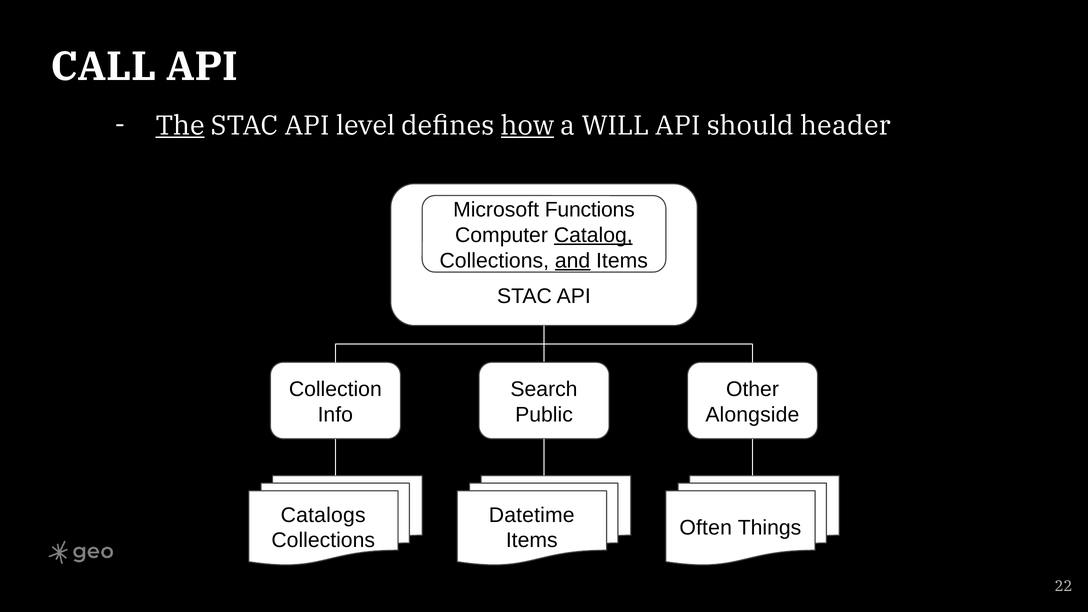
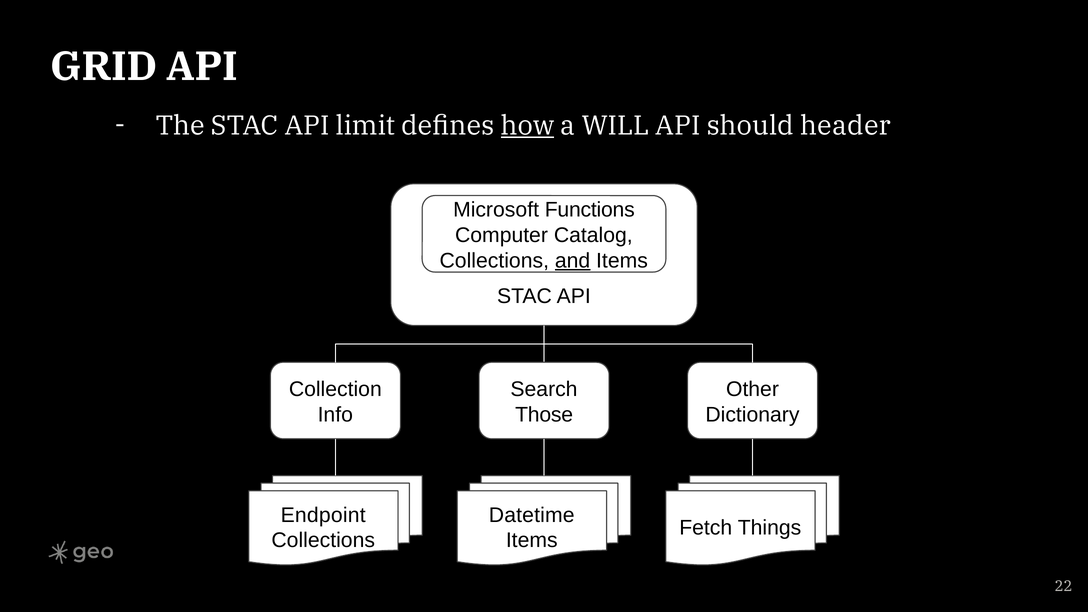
CALL: CALL -> GRID
The underline: present -> none
level: level -> limit
Catalog underline: present -> none
Public: Public -> Those
Alongside: Alongside -> Dictionary
Catalogs: Catalogs -> Endpoint
Often: Often -> Fetch
